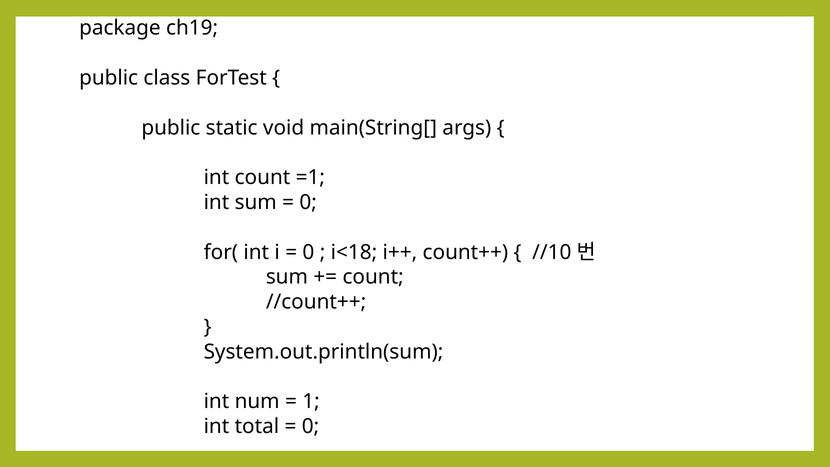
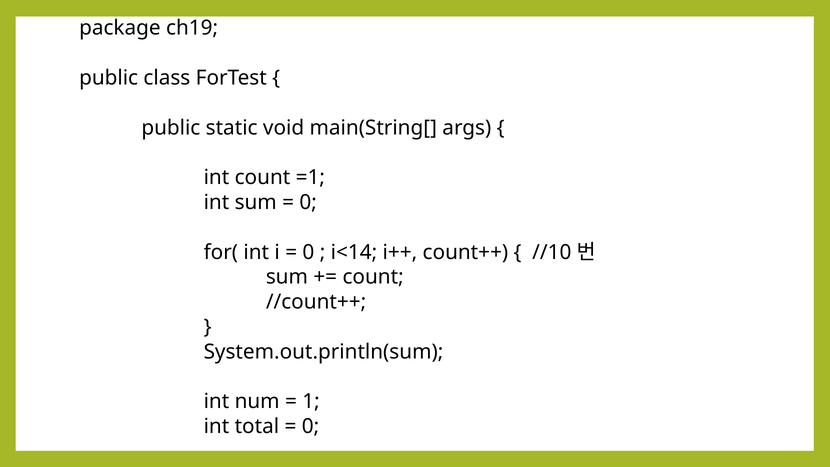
i<18: i<18 -> i<14
